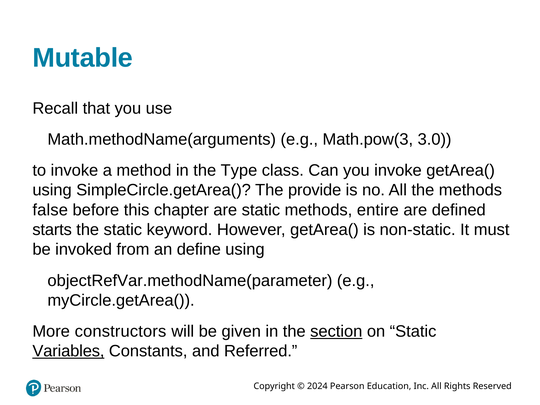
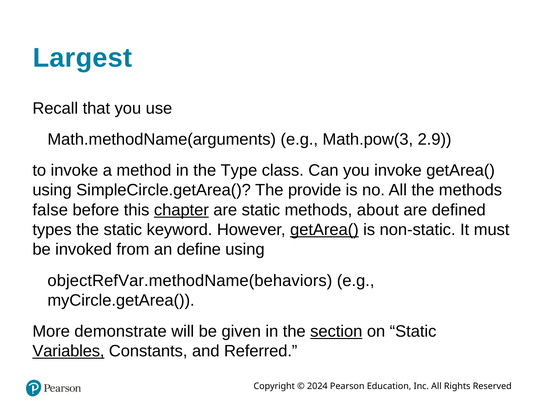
Mutable: Mutable -> Largest
3.0: 3.0 -> 2.9
chapter underline: none -> present
entire: entire -> about
starts: starts -> types
getArea( at (324, 230) underline: none -> present
objectRefVar.methodName(parameter: objectRefVar.methodName(parameter -> objectRefVar.methodName(behaviors
constructors: constructors -> demonstrate
